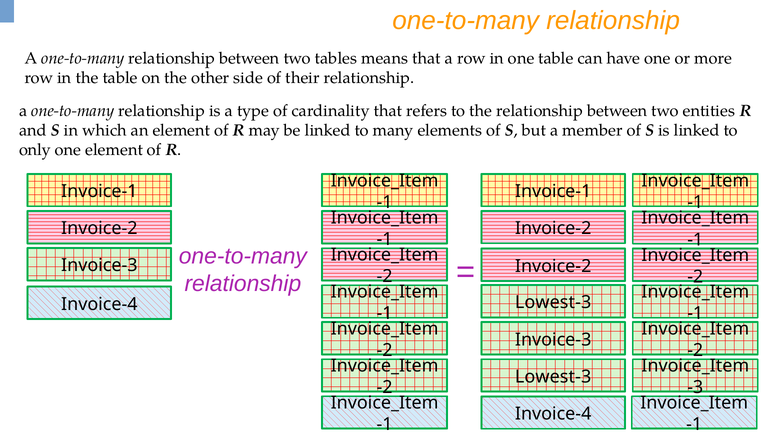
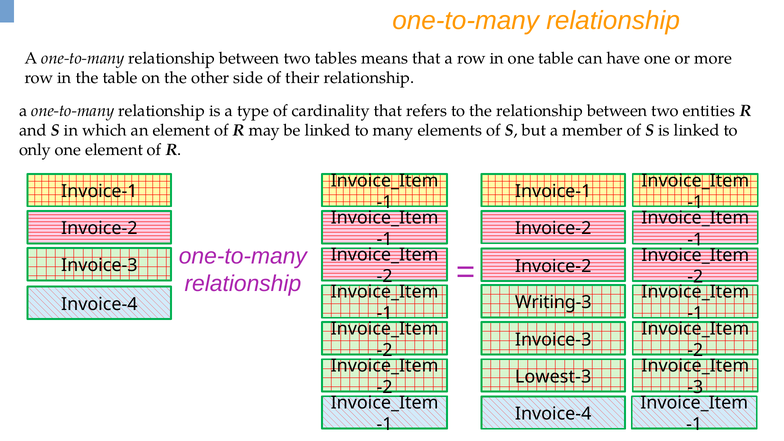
Lowest-3 at (553, 303): Lowest-3 -> Writing-3
